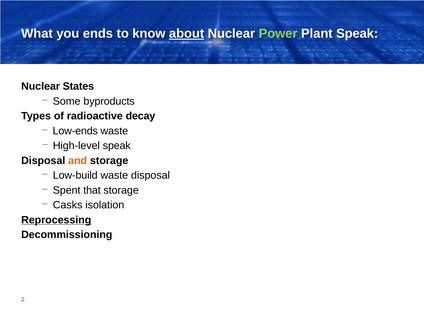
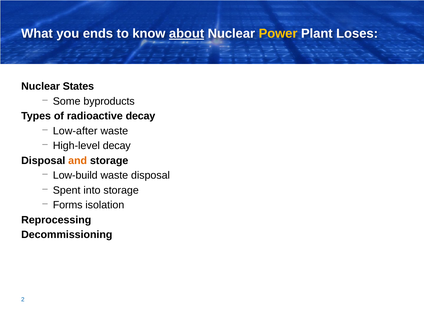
Power colour: light green -> yellow
Plant Speak: Speak -> Loses
Low-ends: Low-ends -> Low-after
High-level speak: speak -> decay
that: that -> into
Casks: Casks -> Forms
Reprocessing underline: present -> none
